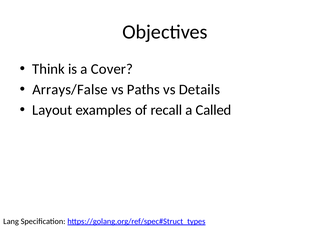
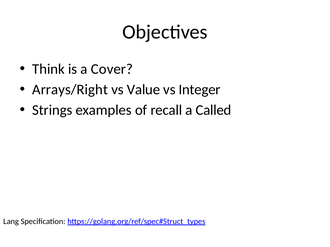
Arrays/False: Arrays/False -> Arrays/Right
Paths: Paths -> Value
Details: Details -> Integer
Layout: Layout -> Strings
